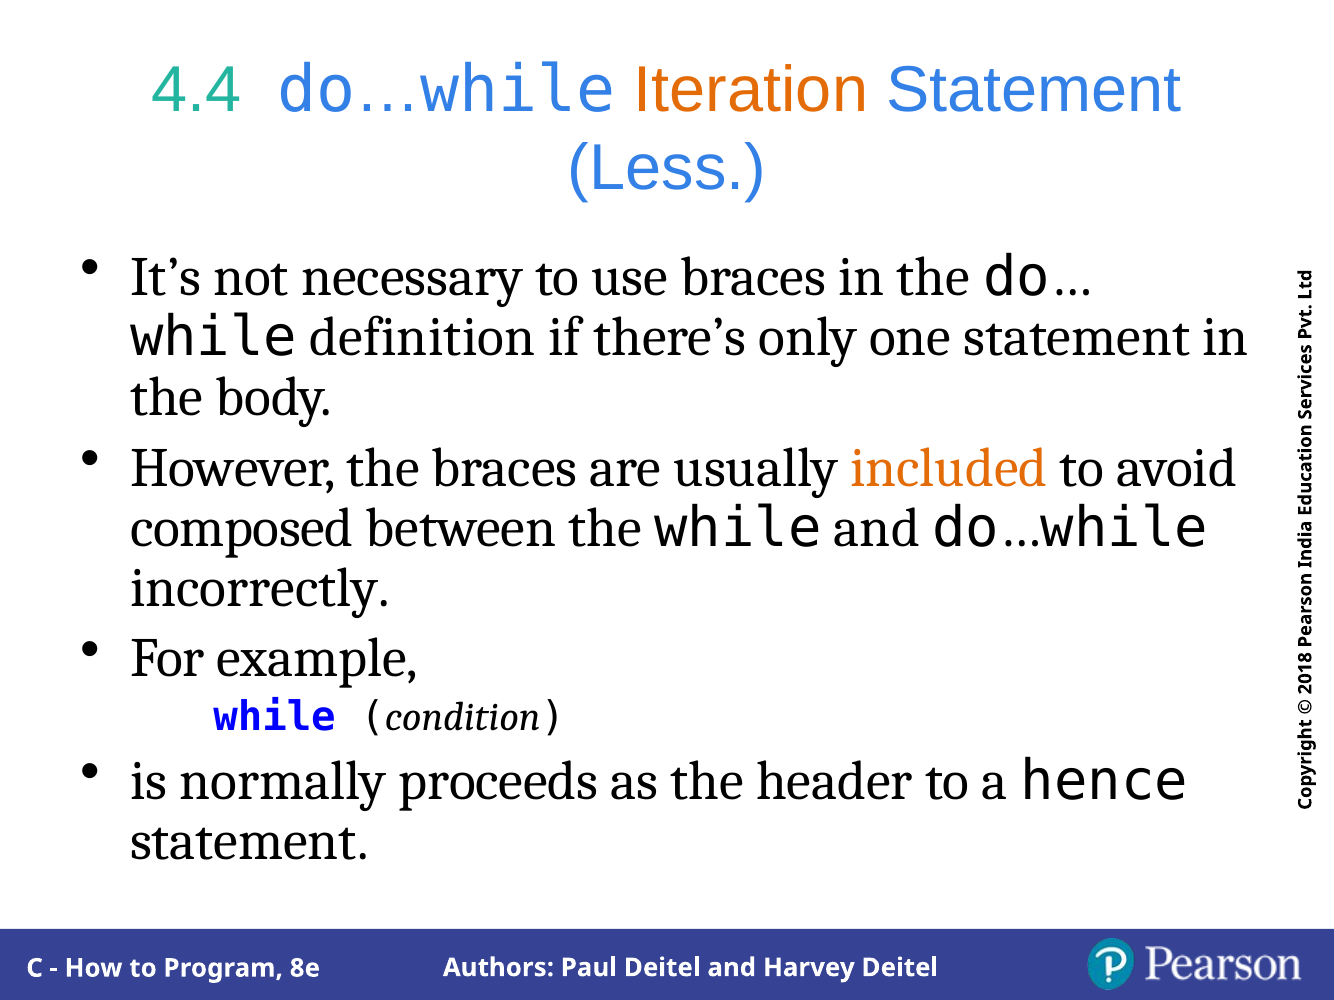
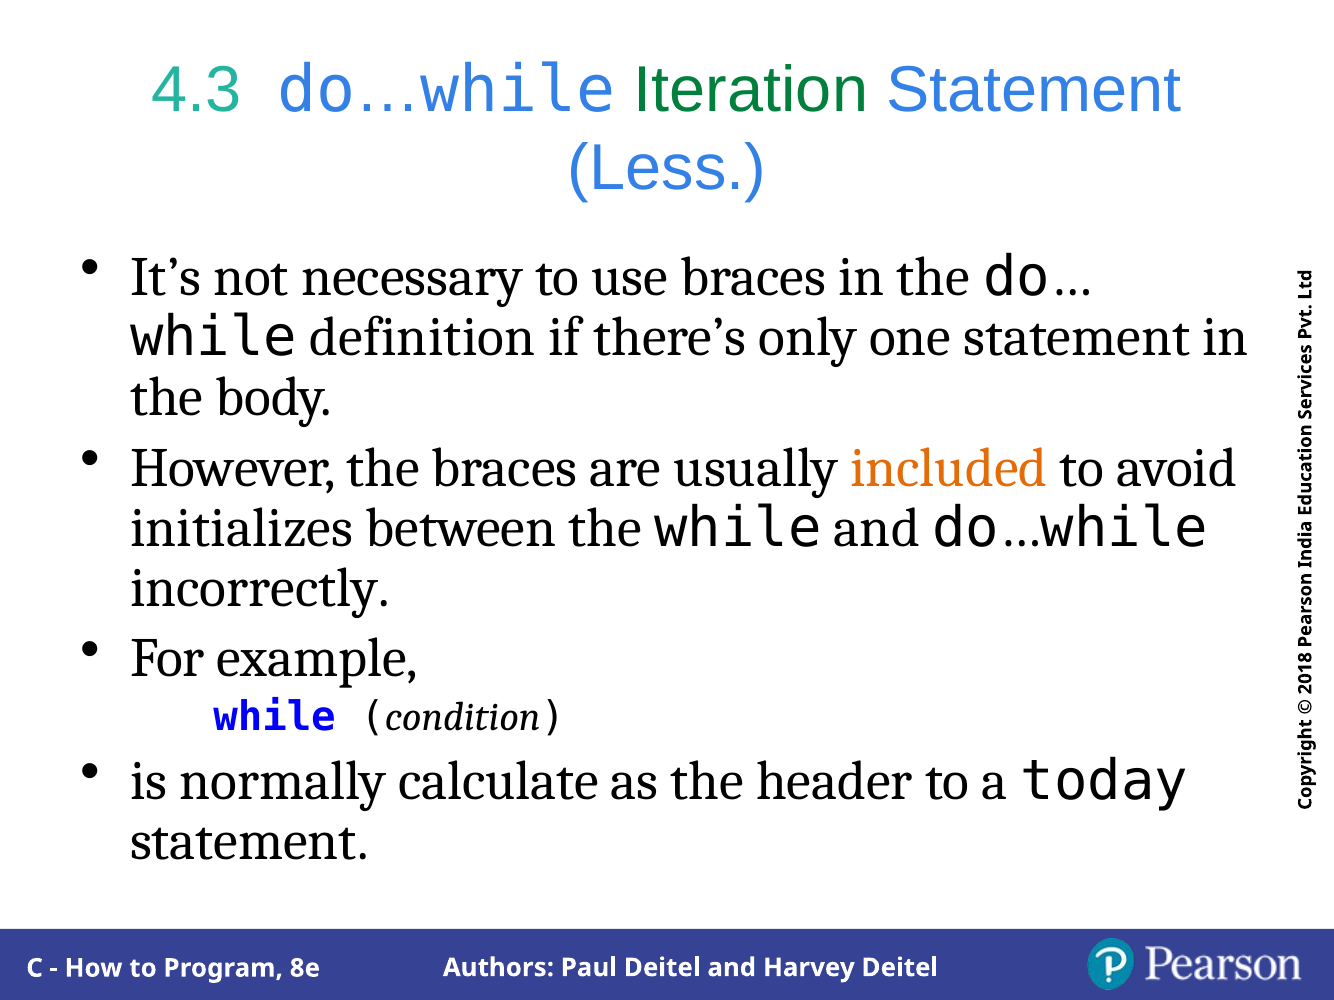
4.4: 4.4 -> 4.3
Iteration colour: orange -> green
composed: composed -> initializes
proceeds: proceeds -> calculate
hence: hence -> today
